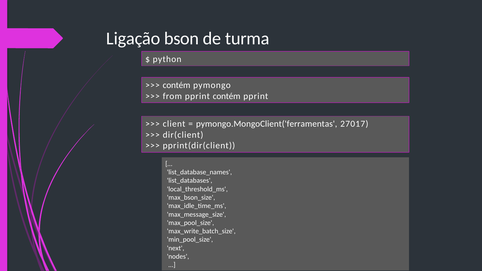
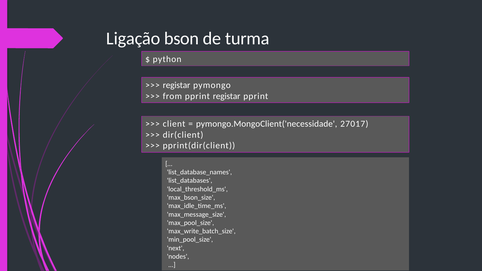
contém at (177, 85): contém -> registar
pprint contém: contém -> registar
pymongo.MongoClient('ferramentas: pymongo.MongoClient('ferramentas -> pymongo.MongoClient('necessidade
